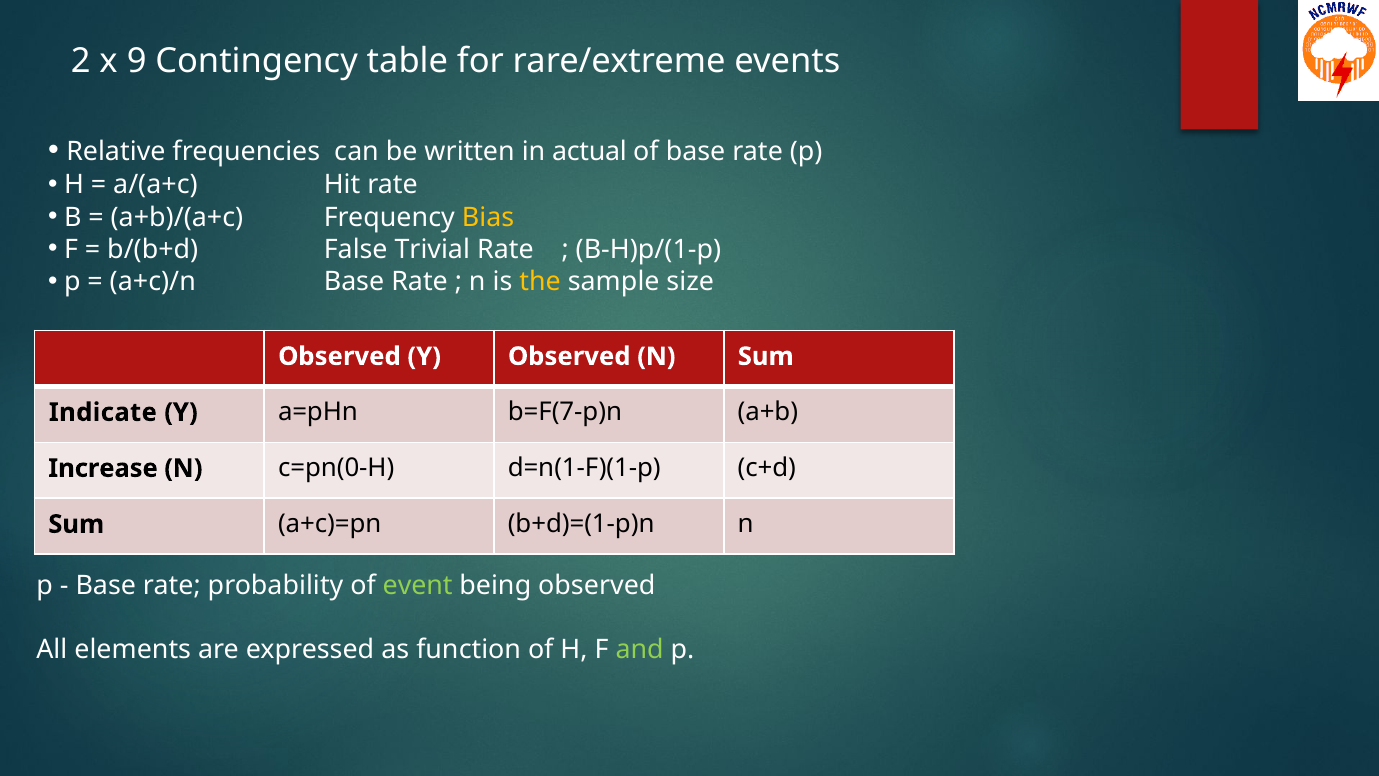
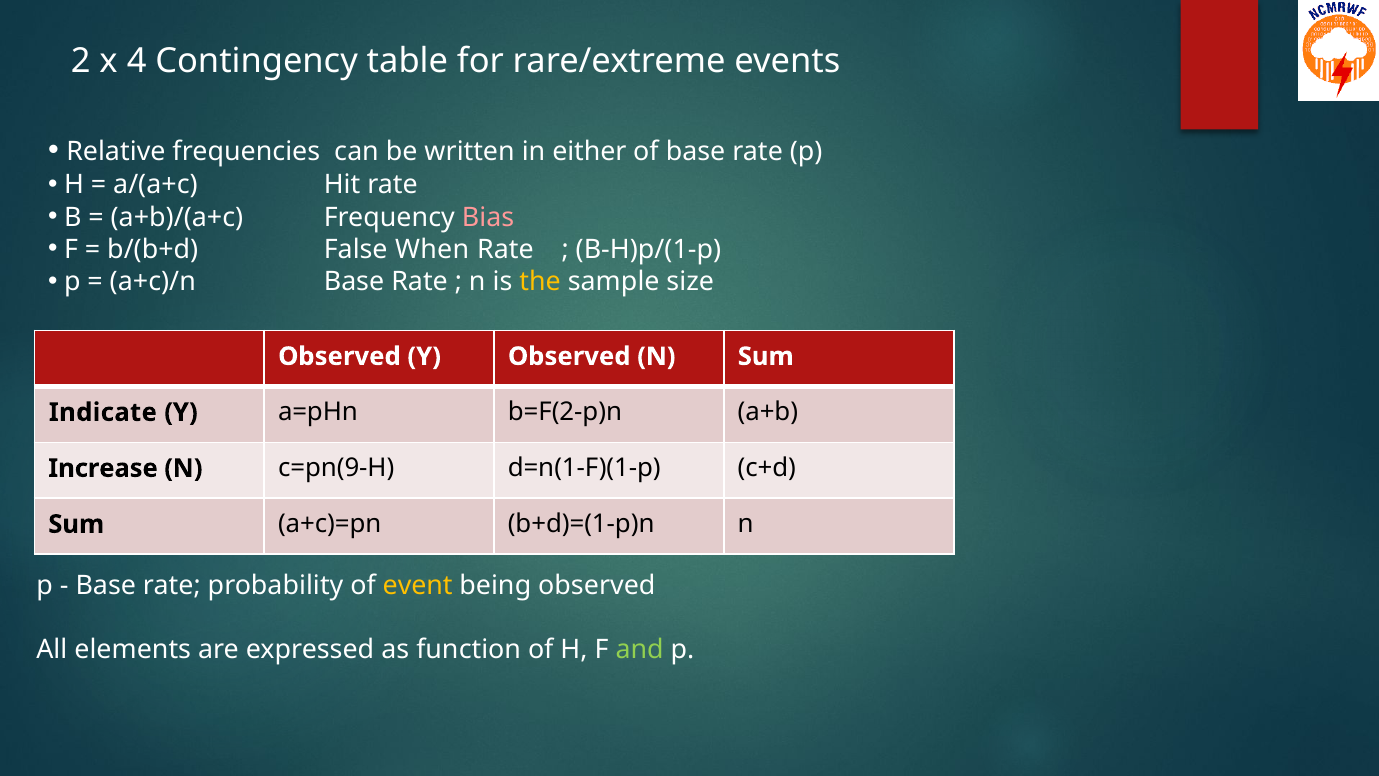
9: 9 -> 4
actual: actual -> either
Bias colour: yellow -> pink
Trivial: Trivial -> When
b=F(7-p)n: b=F(7-p)n -> b=F(2-p)n
c=pn(0-H: c=pn(0-H -> c=pn(9-H
event colour: light green -> yellow
